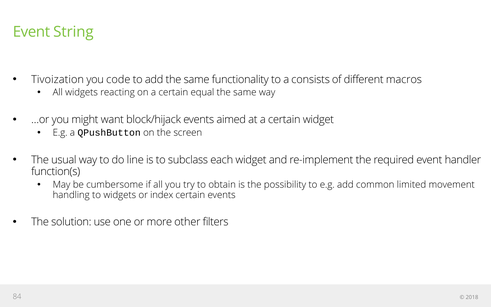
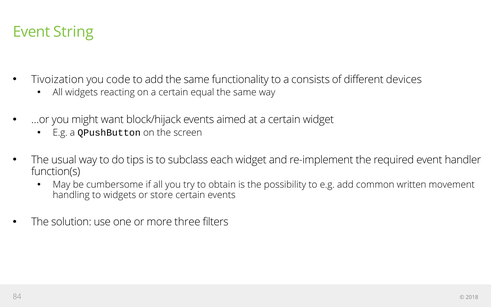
macros: macros -> devices
line: line -> tips
limited: limited -> written
index: index -> store
other: other -> three
